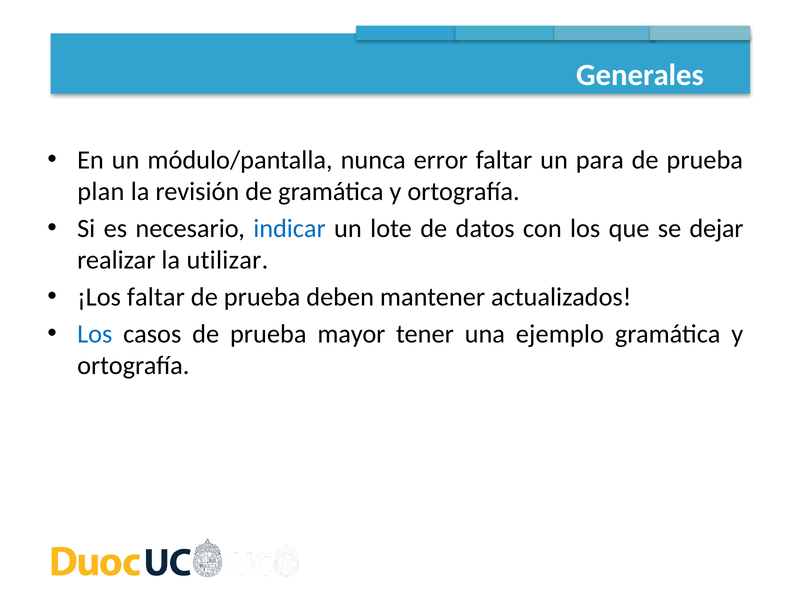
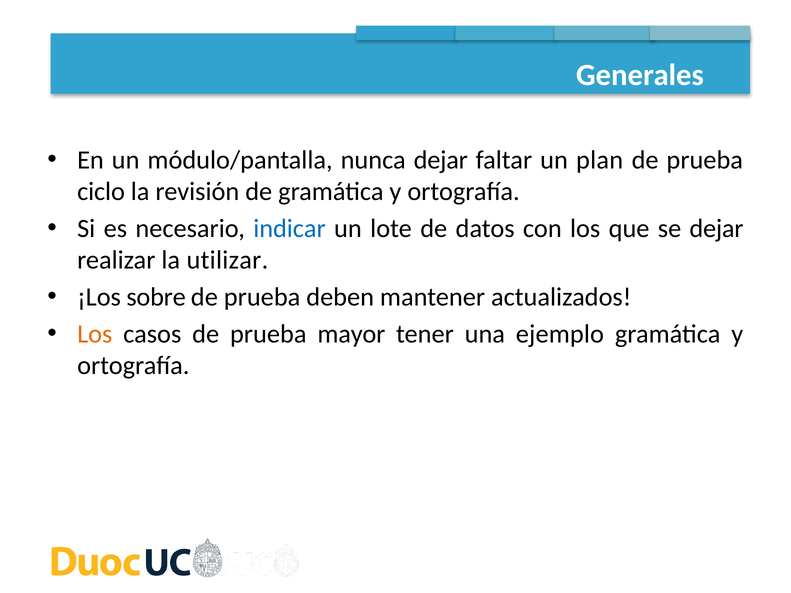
nunca error: error -> dejar
para: para -> plan
plan: plan -> ciclo
¡Los faltar: faltar -> sobre
Los at (95, 334) colour: blue -> orange
